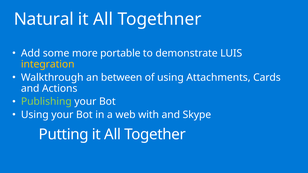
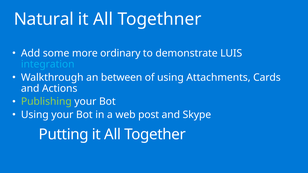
portable: portable -> ordinary
integration colour: yellow -> light blue
with: with -> post
